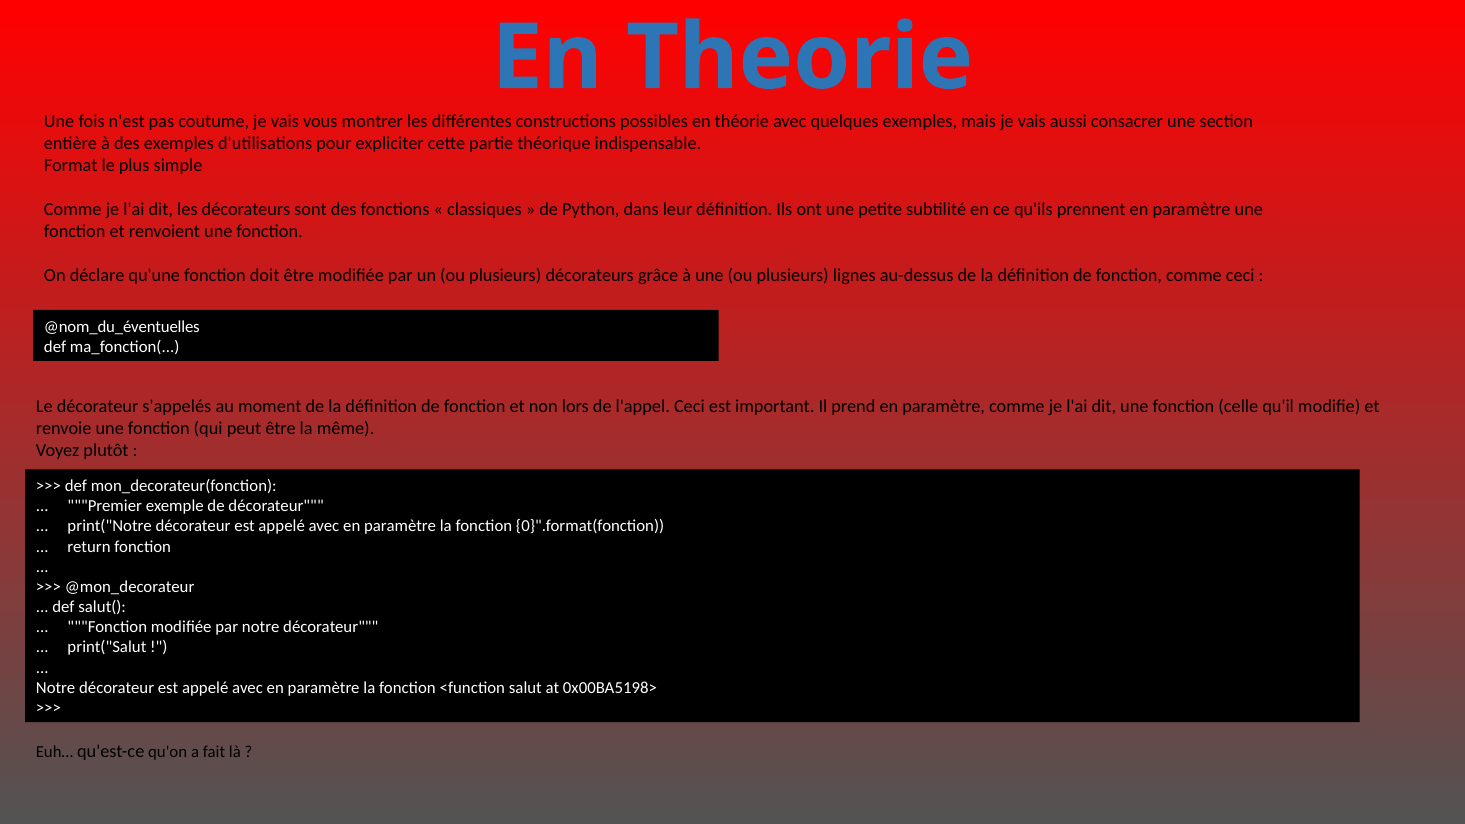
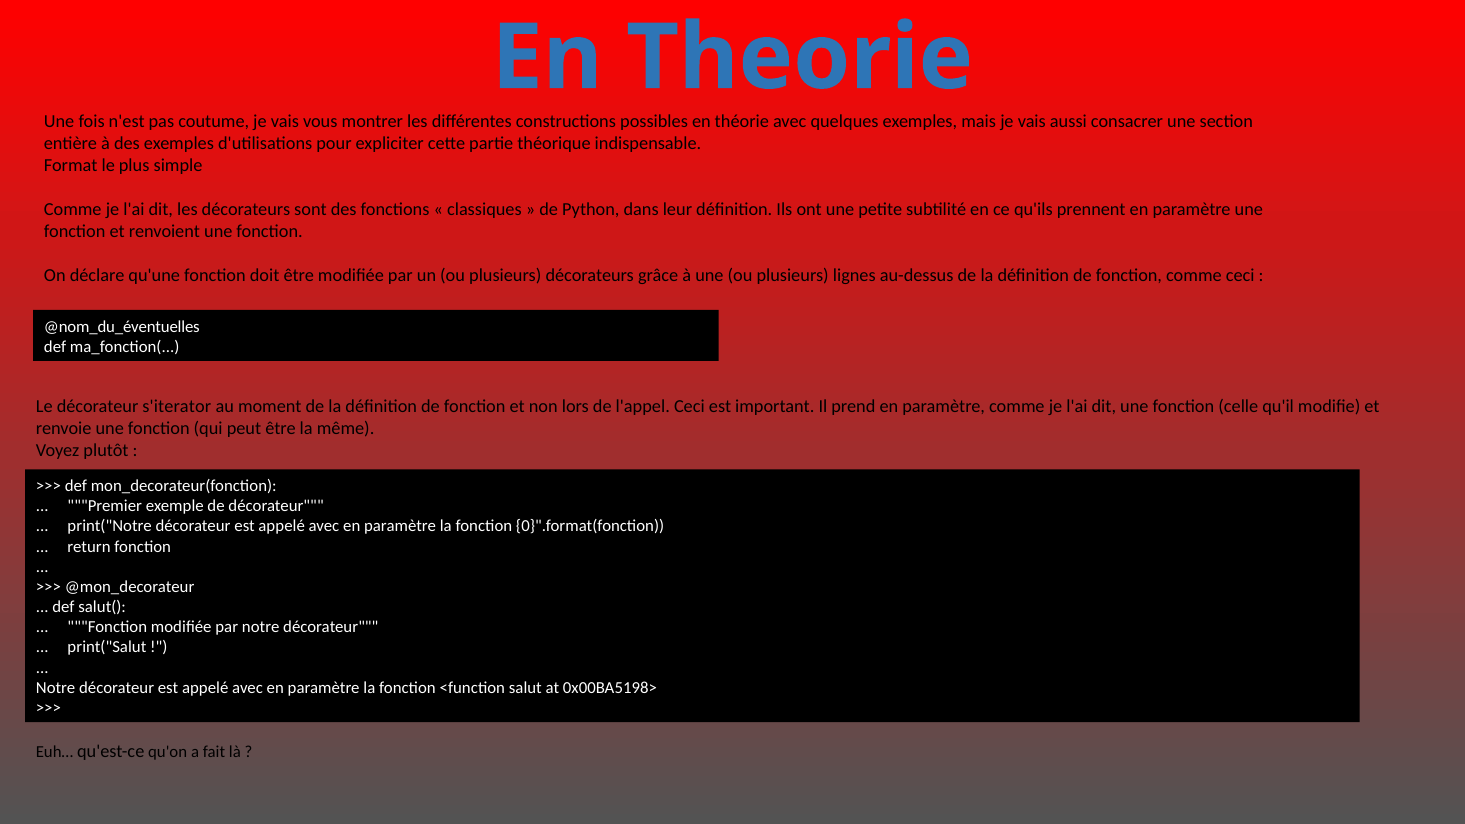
s'appelés: s'appelés -> s'iterator
